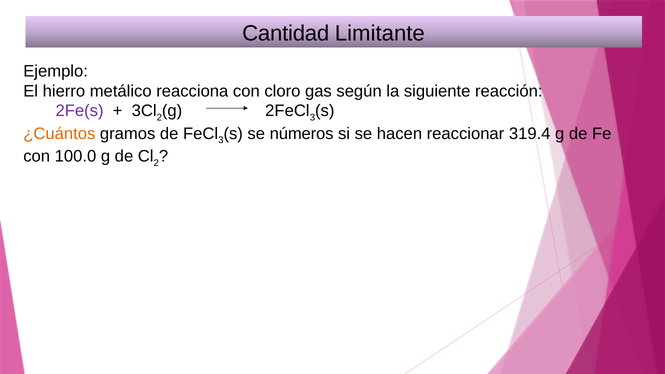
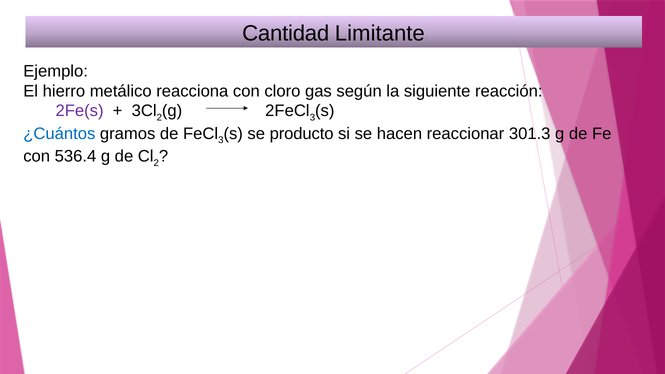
¿Cuántos colour: orange -> blue
números: números -> producto
319.4: 319.4 -> 301.3
100.0: 100.0 -> 536.4
